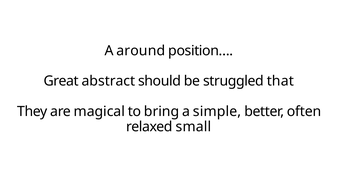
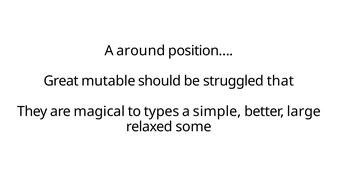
abstract: abstract -> mutable
bring: bring -> types
often: often -> large
small: small -> some
